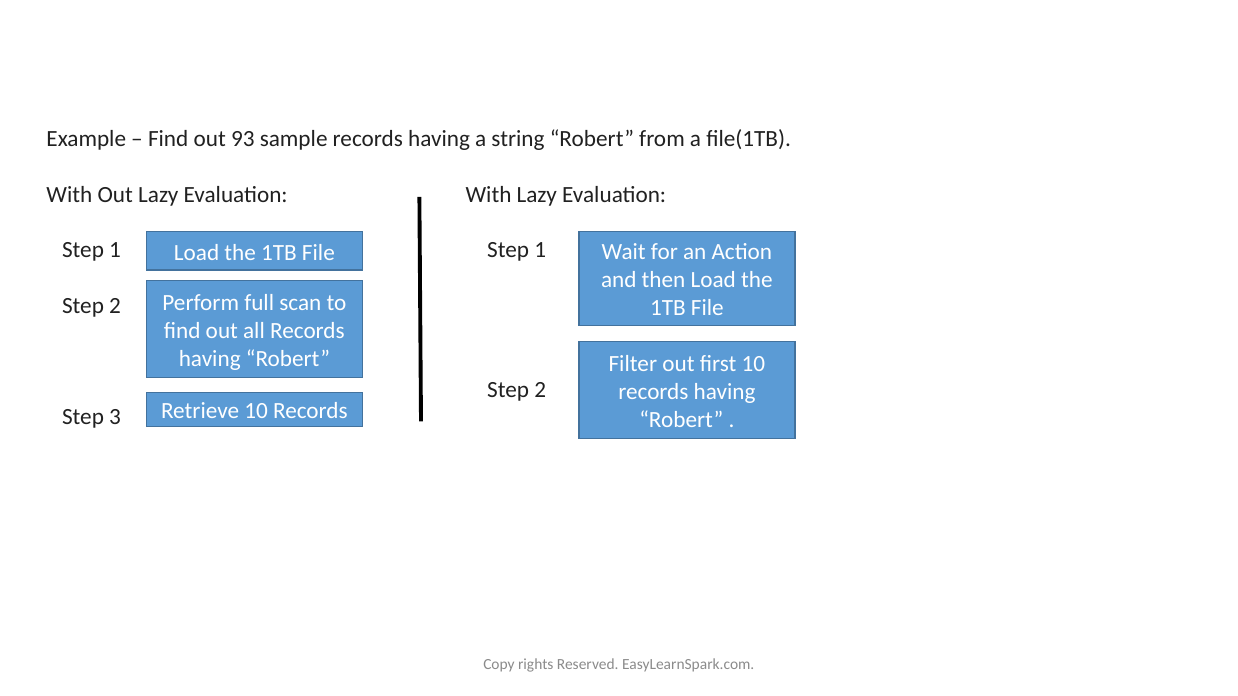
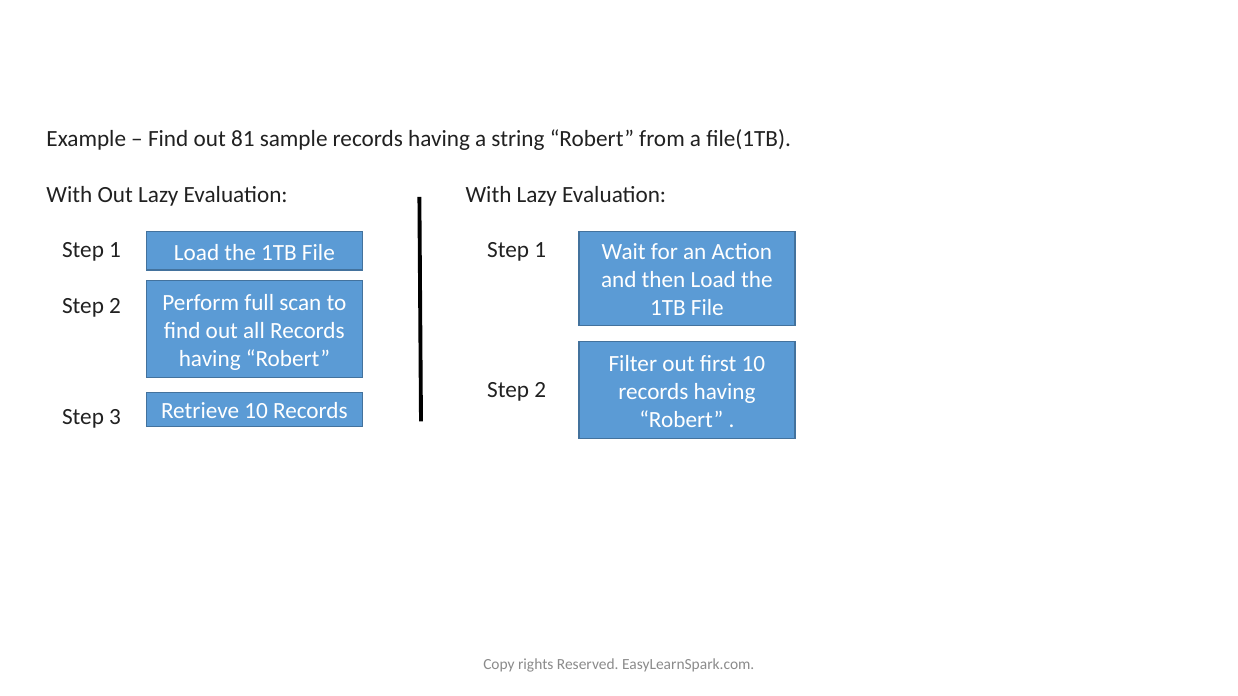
93: 93 -> 81
